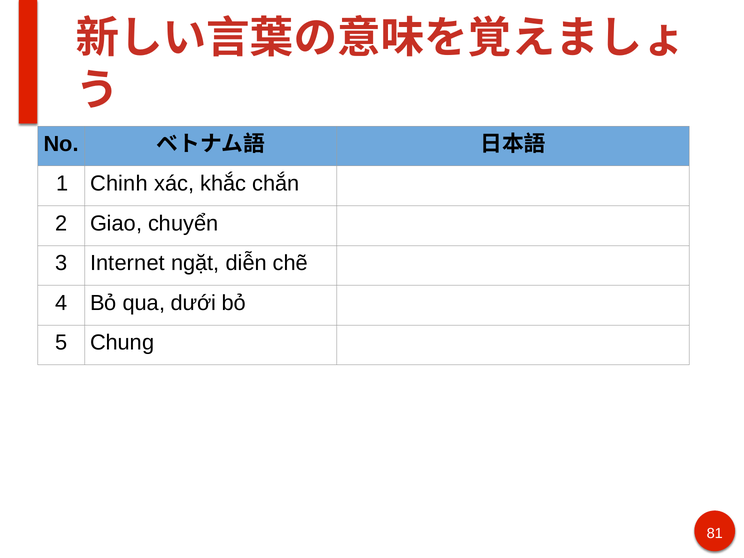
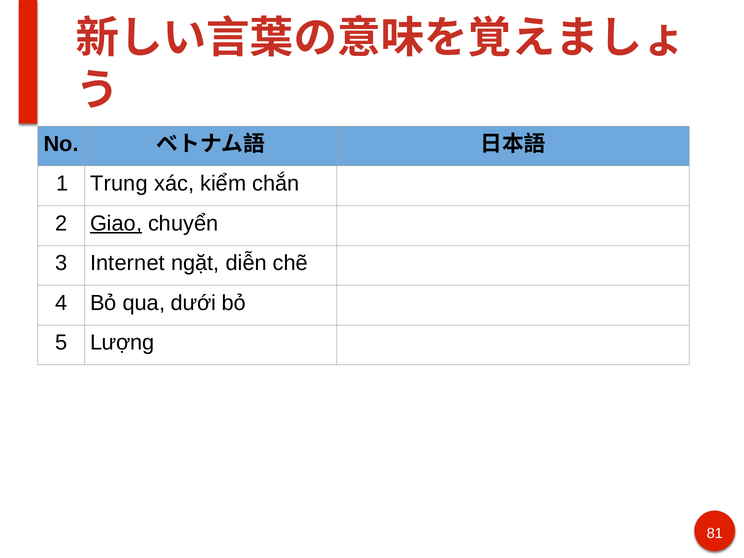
Chinh: Chinh -> Trung
khắc: khắc -> kiểm
Giao underline: none -> present
Chung: Chung -> Lượng
